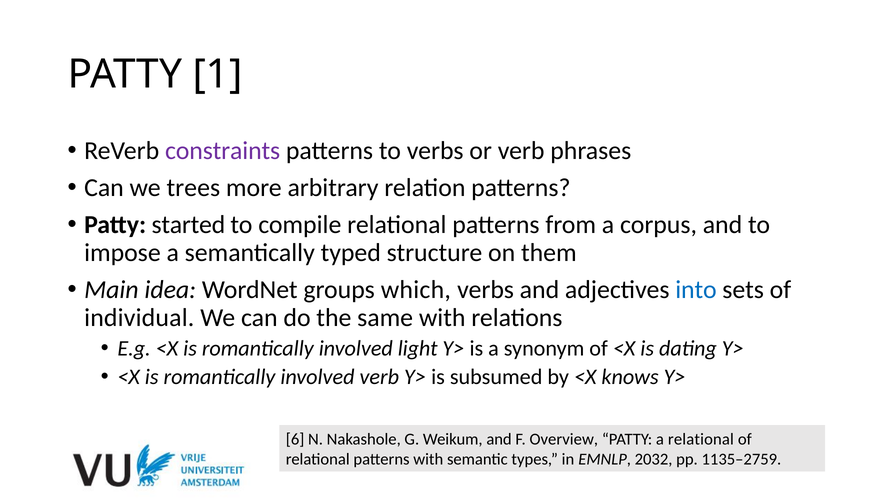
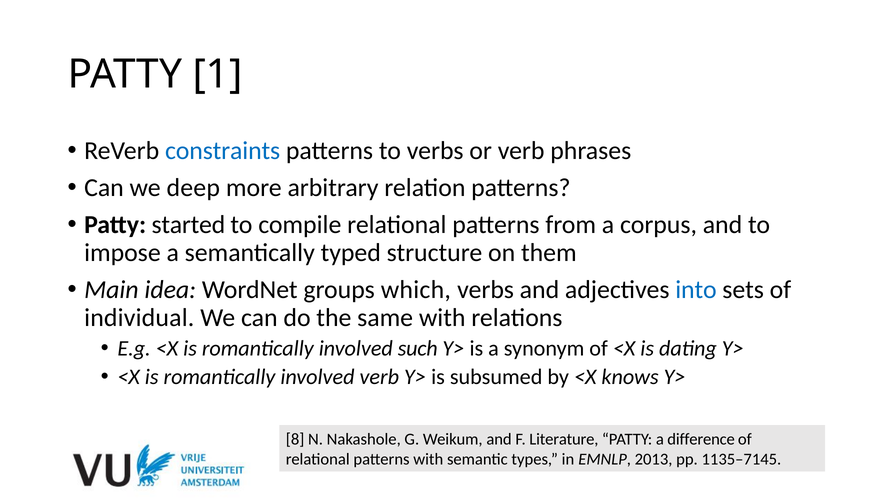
constraints colour: purple -> blue
trees: trees -> deep
light: light -> such
6: 6 -> 8
Overview: Overview -> Literature
a relational: relational -> difference
2032: 2032 -> 2013
1135–2759: 1135–2759 -> 1135–7145
